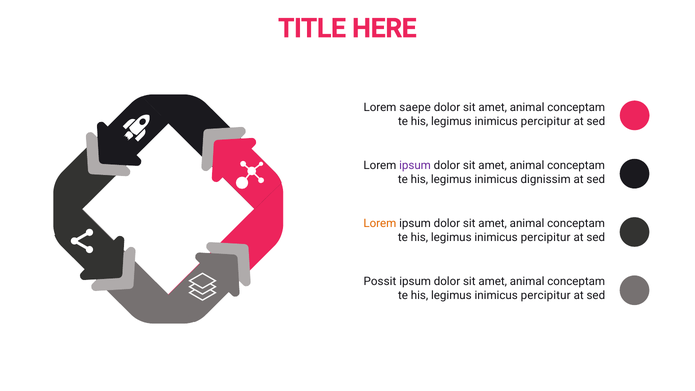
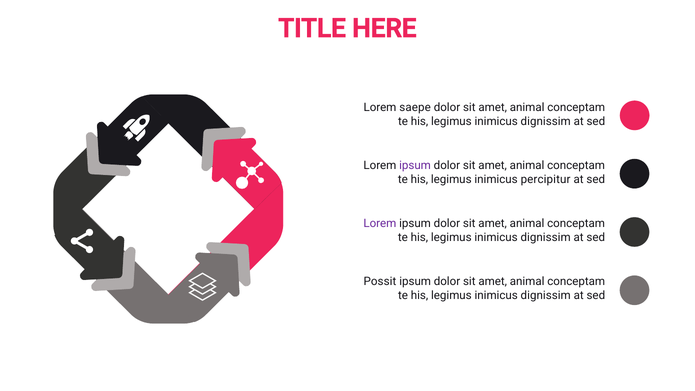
percipitur at (546, 121): percipitur -> dignissim
dignissim: dignissim -> percipitur
Lorem at (380, 224) colour: orange -> purple
percipitur at (546, 237): percipitur -> dignissim
percipitur at (546, 296): percipitur -> dignissim
